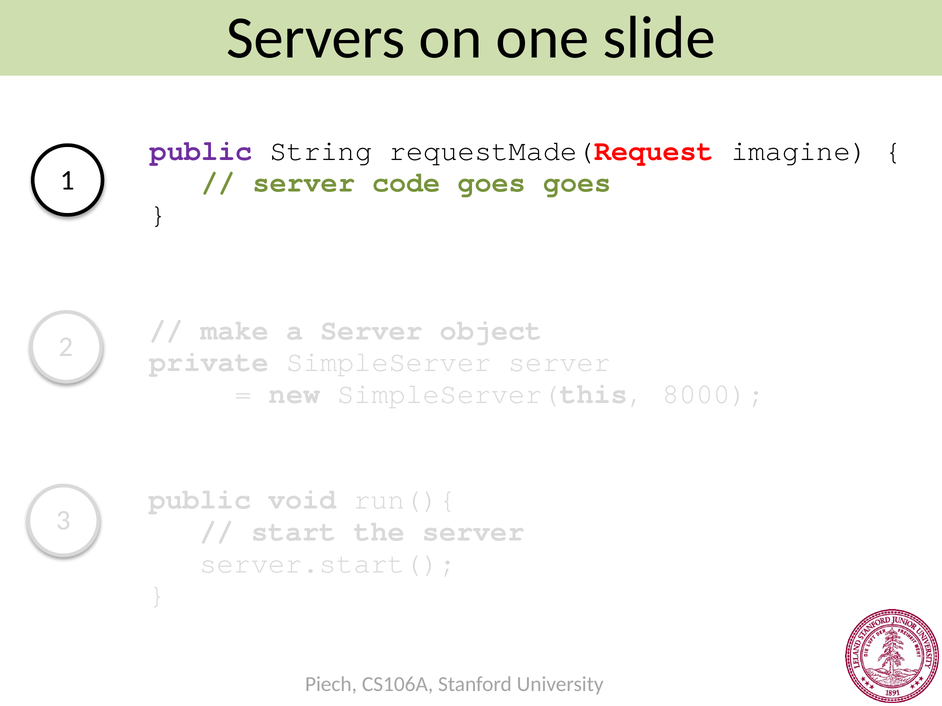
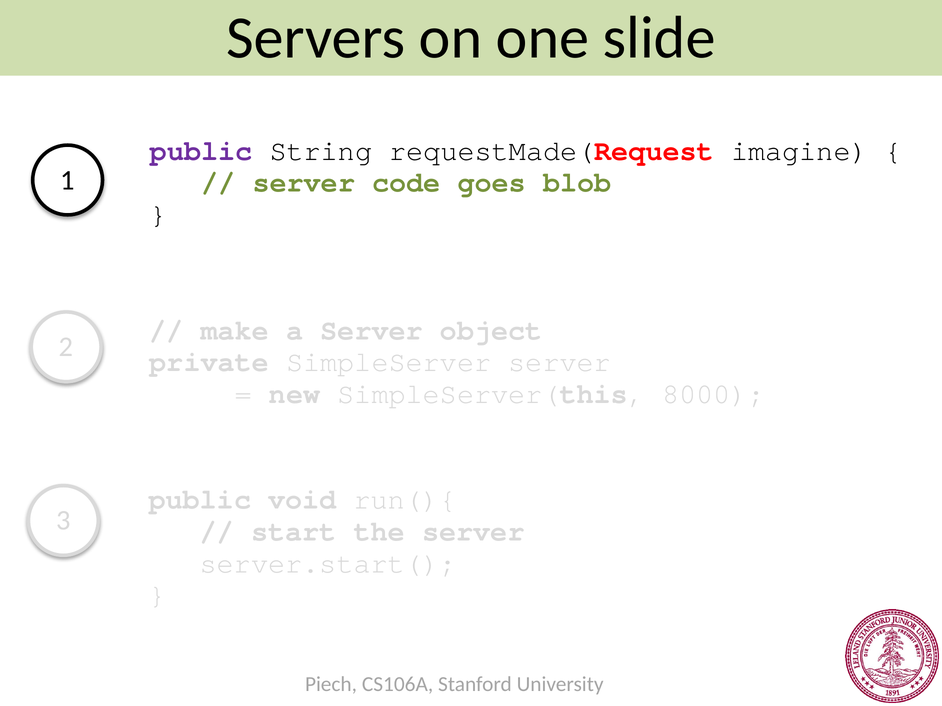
goes goes: goes -> blob
